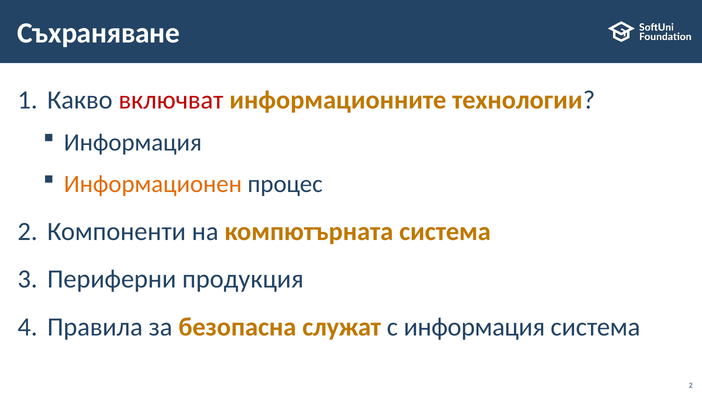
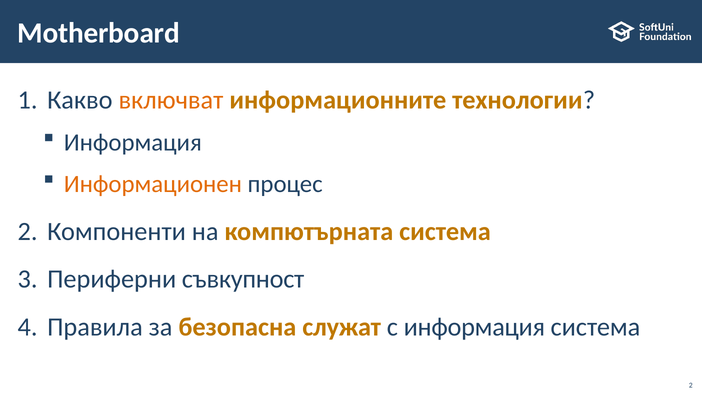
Съхраняване: Съхраняване -> Motherboard
включват colour: red -> orange
продукция: продукция -> съвкупност
